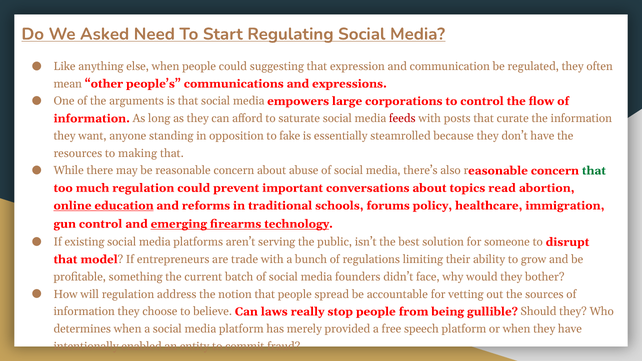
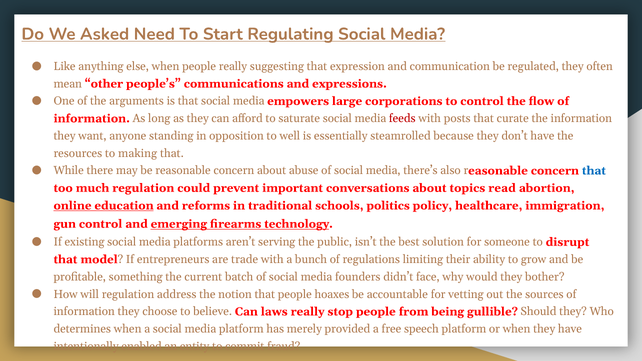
people could: could -> really
fake: fake -> well
that at (594, 171) colour: green -> blue
forums: forums -> politics
spread: spread -> hoaxes
